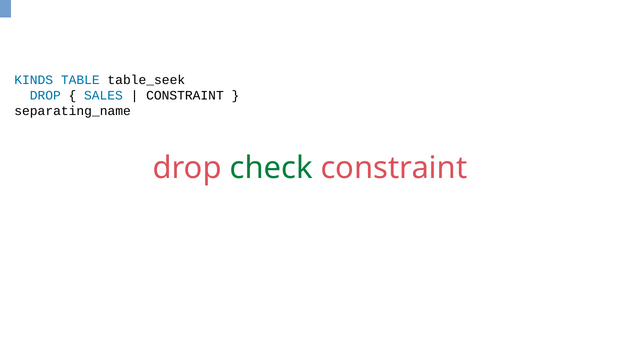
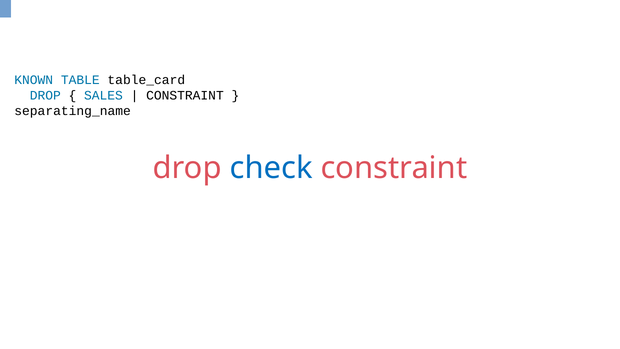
KINDS: KINDS -> KNOWN
table_seek: table_seek -> table_card
check colour: green -> blue
